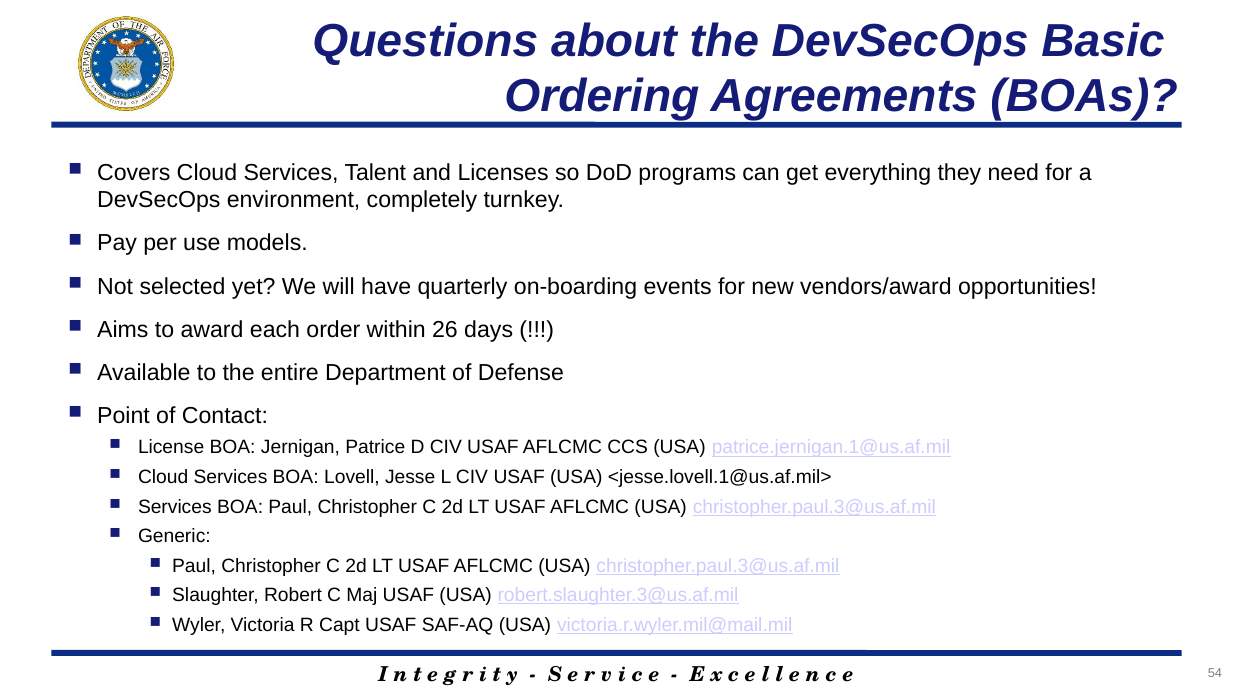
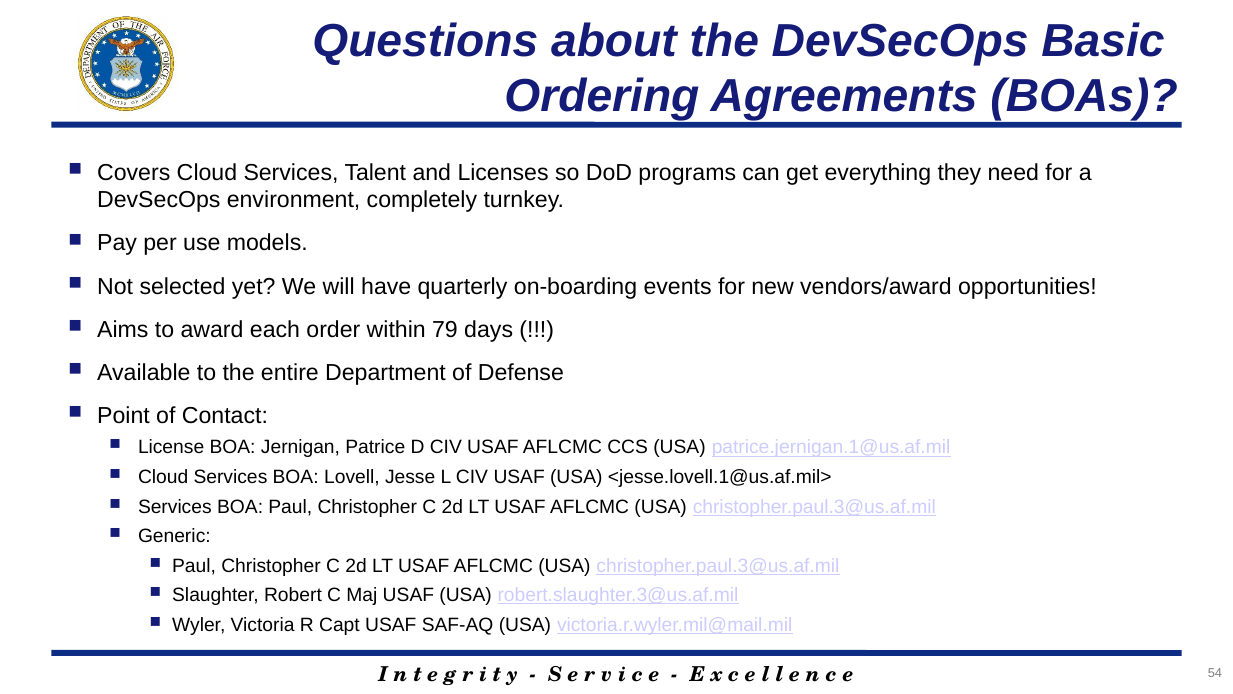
26: 26 -> 79
